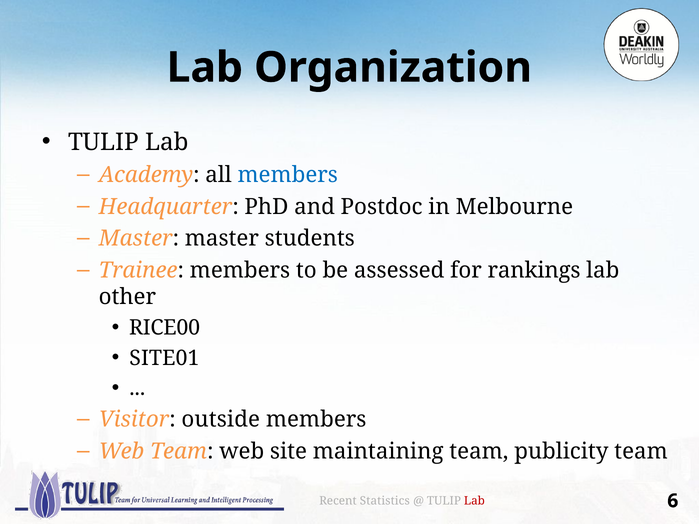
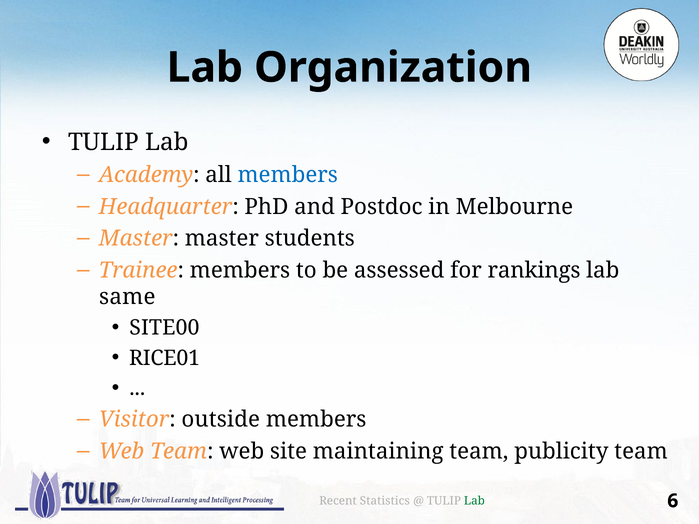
other: other -> same
RICE00: RICE00 -> SITE00
SITE01: SITE01 -> RICE01
Lab at (474, 501) colour: red -> green
